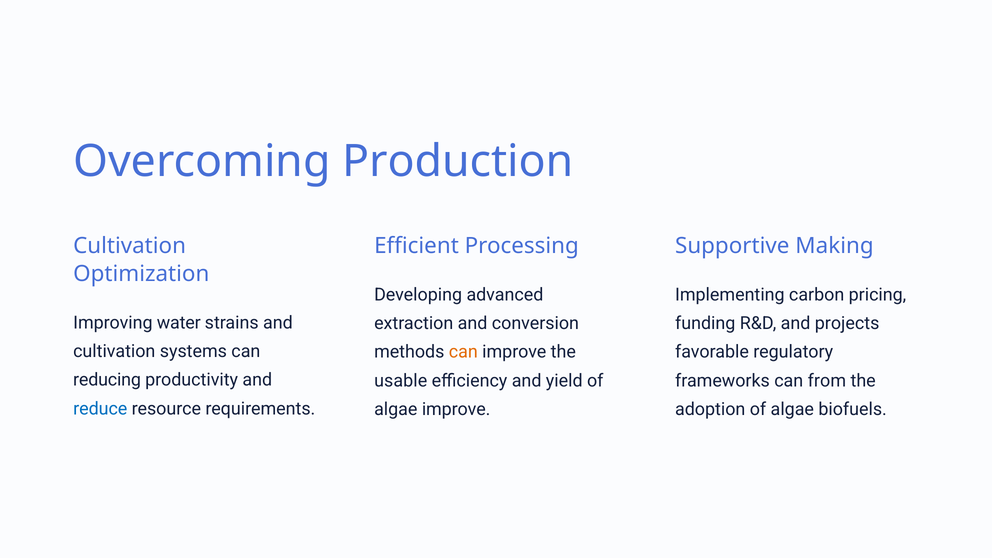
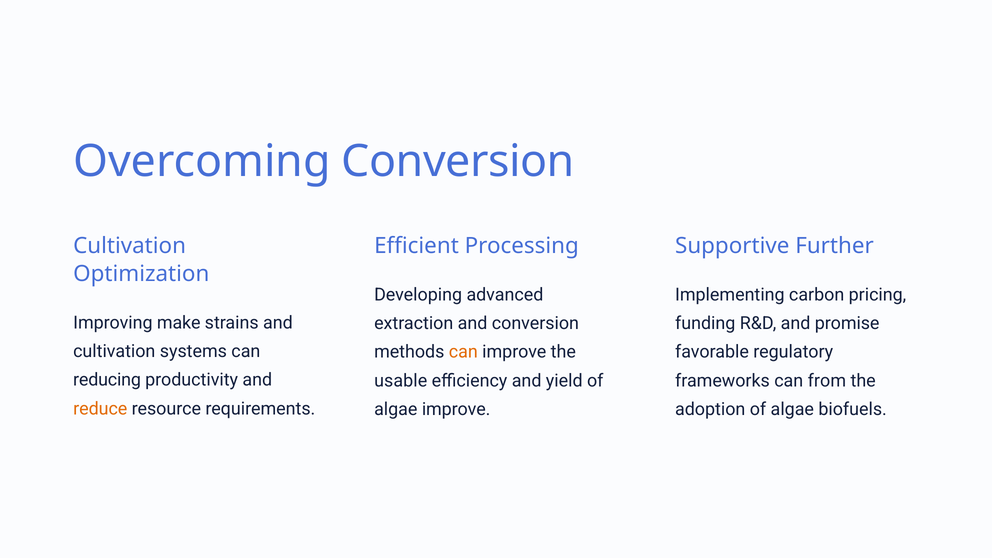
Overcoming Production: Production -> Conversion
Making: Making -> Further
water: water -> make
projects: projects -> promise
reduce colour: blue -> orange
